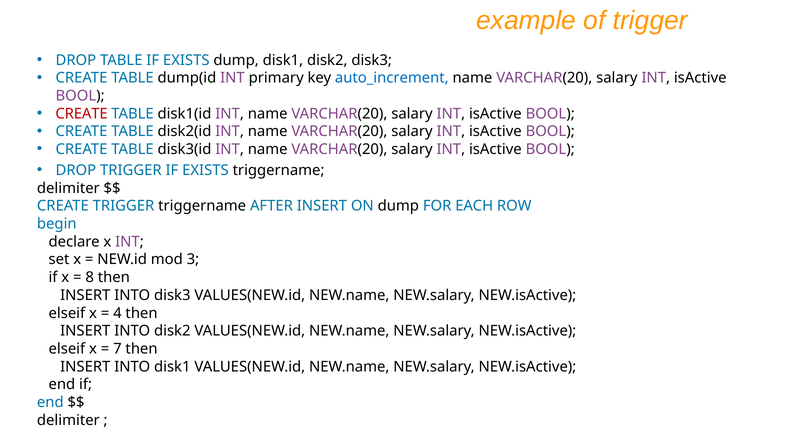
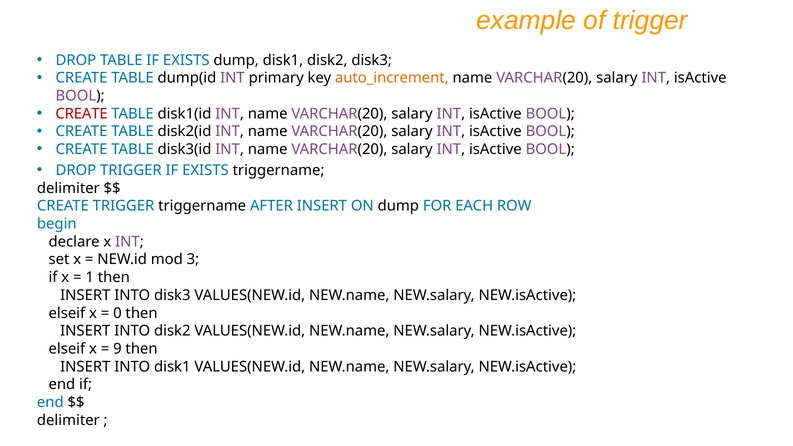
auto_increment colour: blue -> orange
8: 8 -> 1
4: 4 -> 0
7: 7 -> 9
